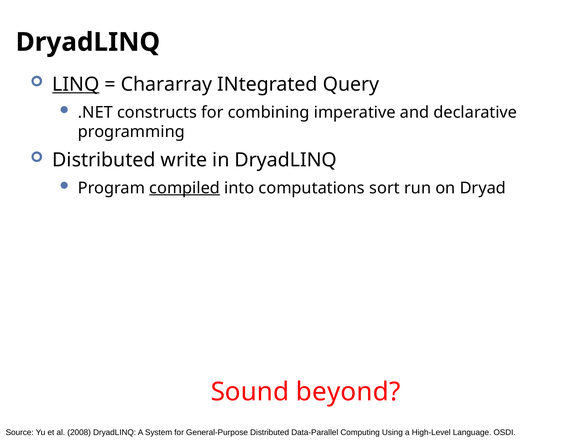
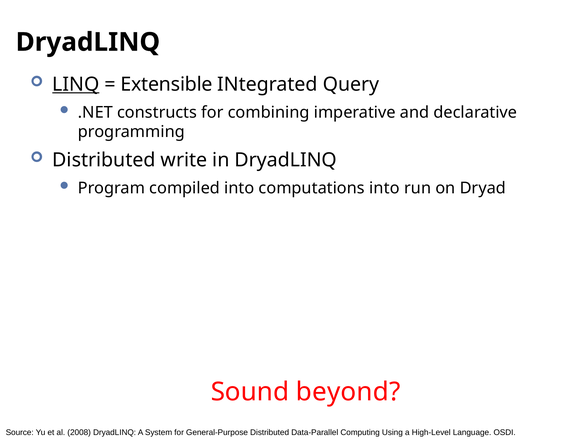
Chararray: Chararray -> Extensible
compiled underline: present -> none
computations sort: sort -> into
